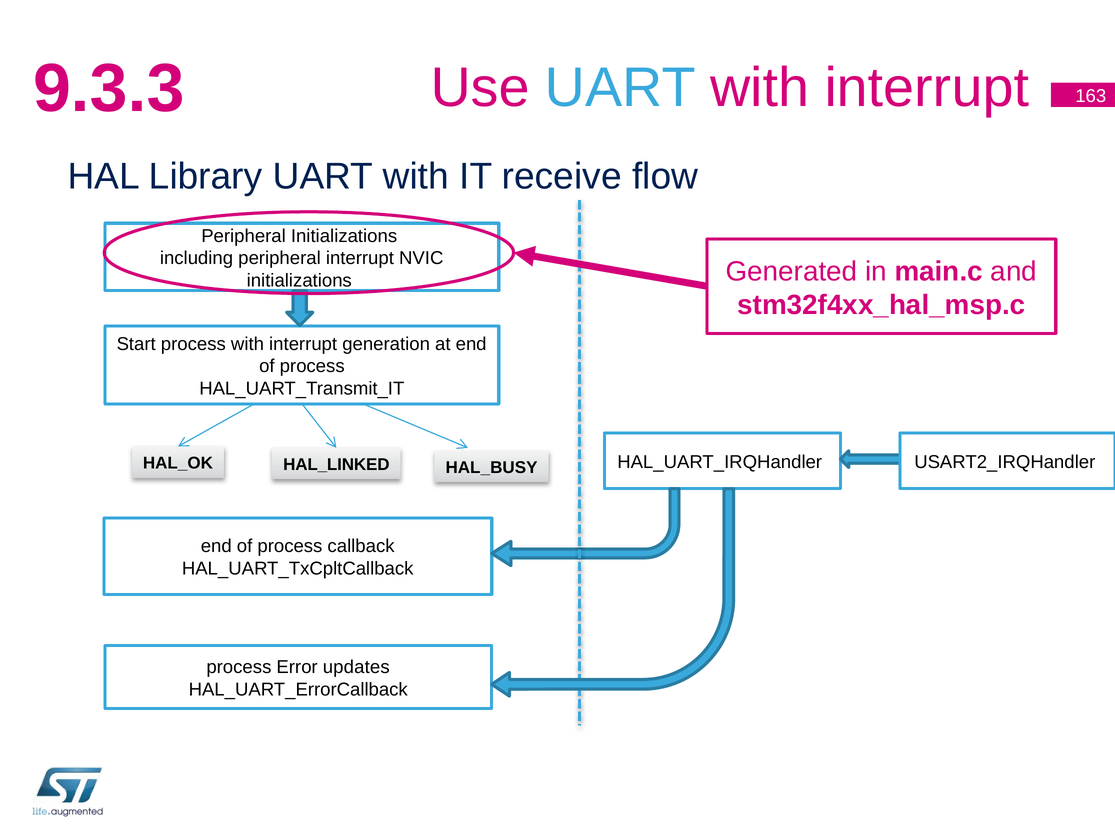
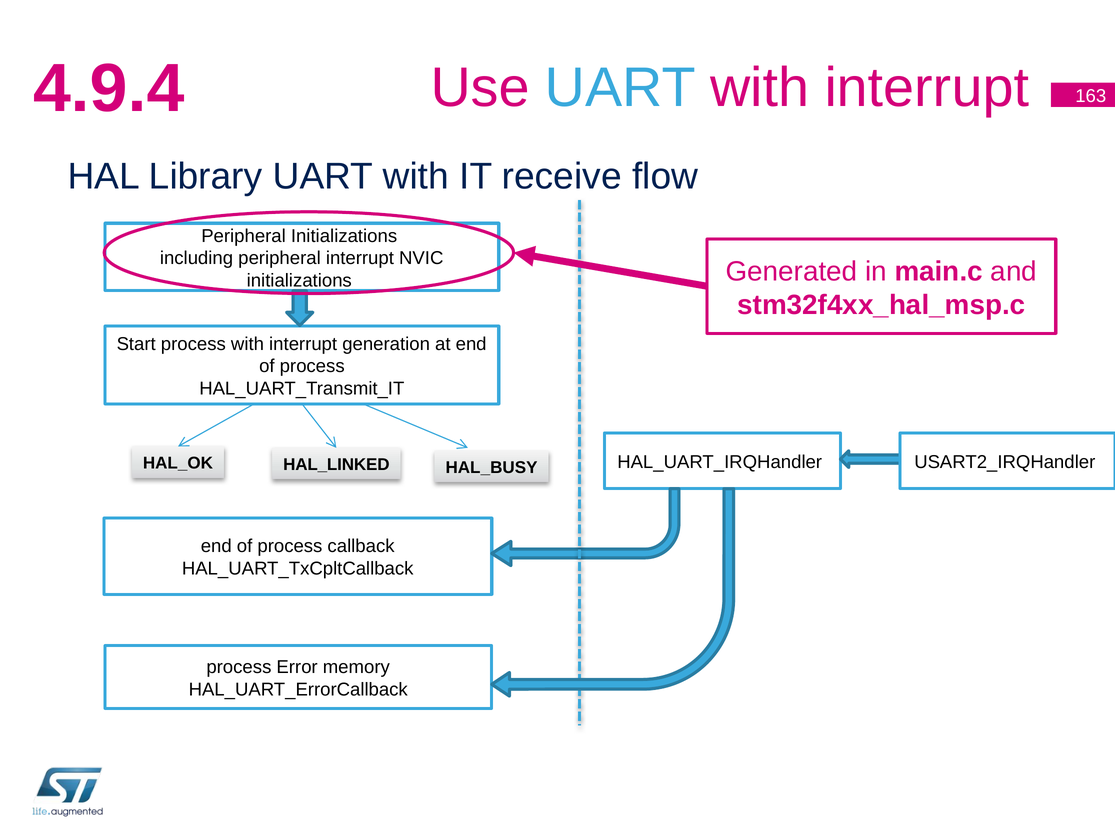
9.3.3: 9.3.3 -> 4.9.4
updates: updates -> memory
